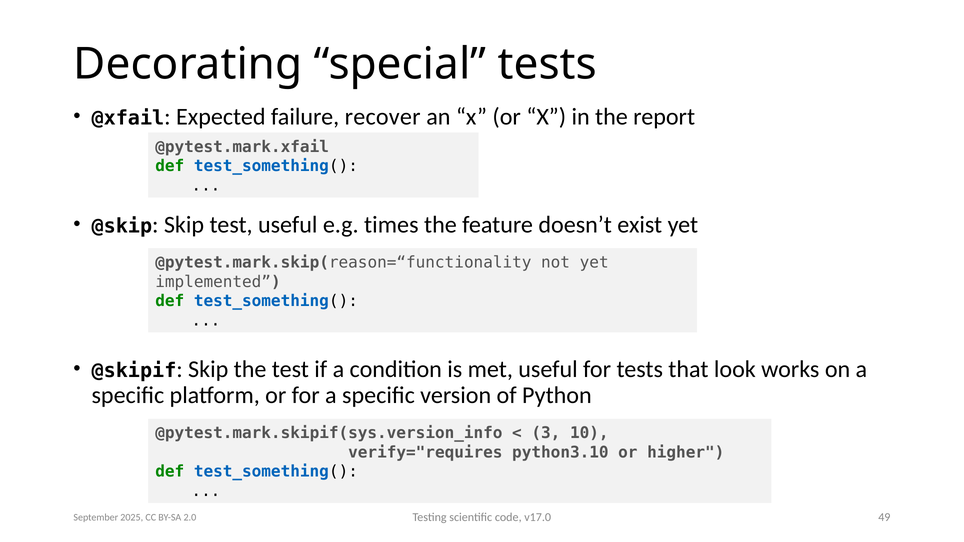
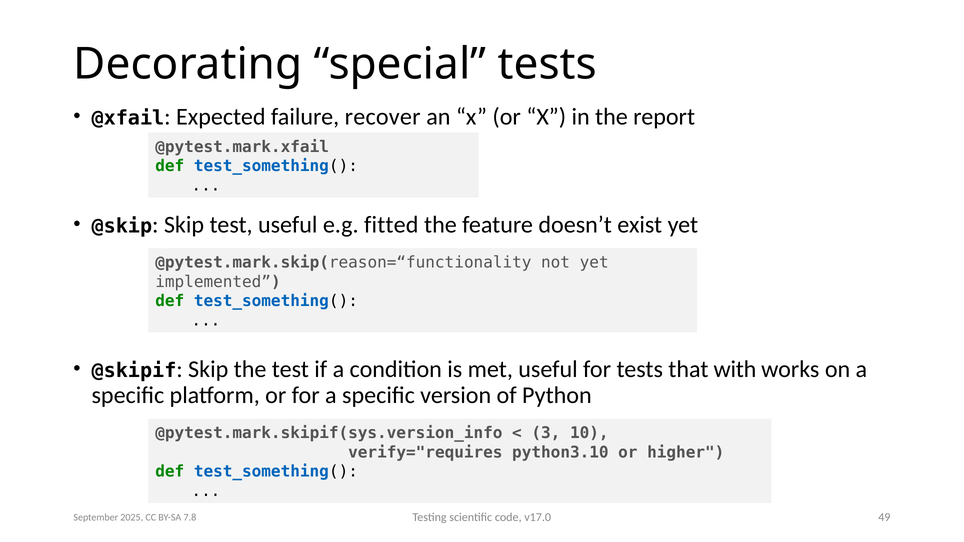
times: times -> fitted
look: look -> with
2.0: 2.0 -> 7.8
